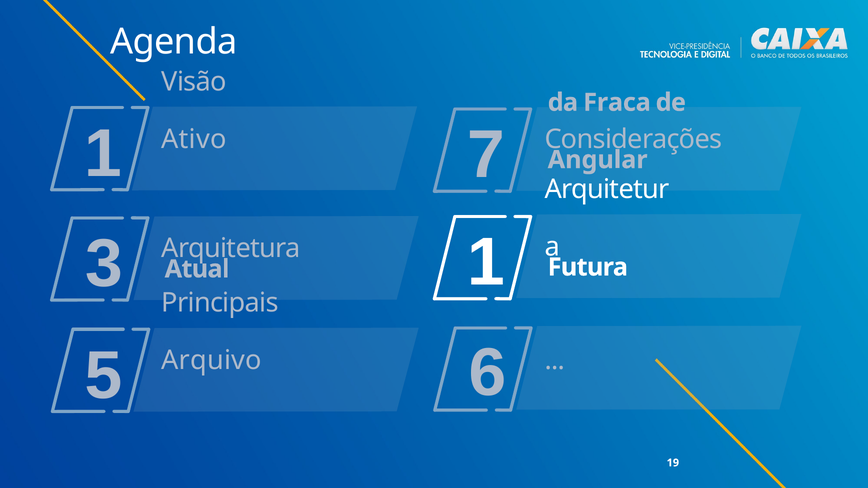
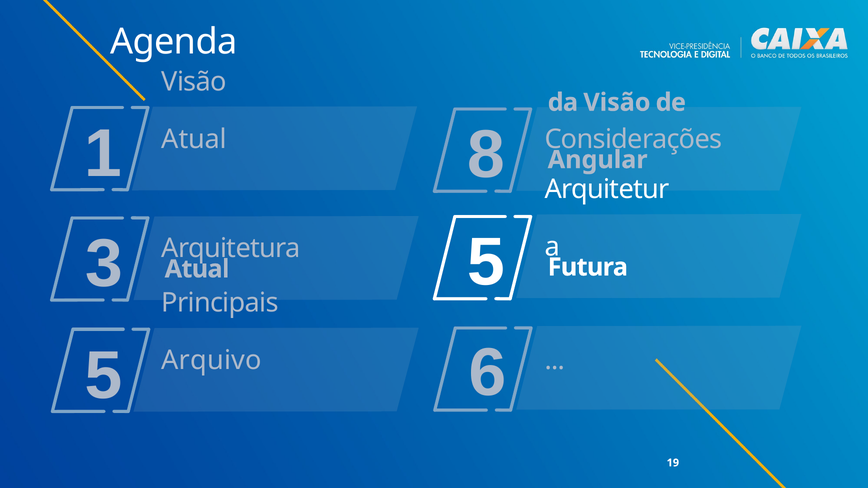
da Fraca: Fraca -> Visão
7: 7 -> 8
Ativo at (194, 139): Ativo -> Atual
Arquitetura 1: 1 -> 5
